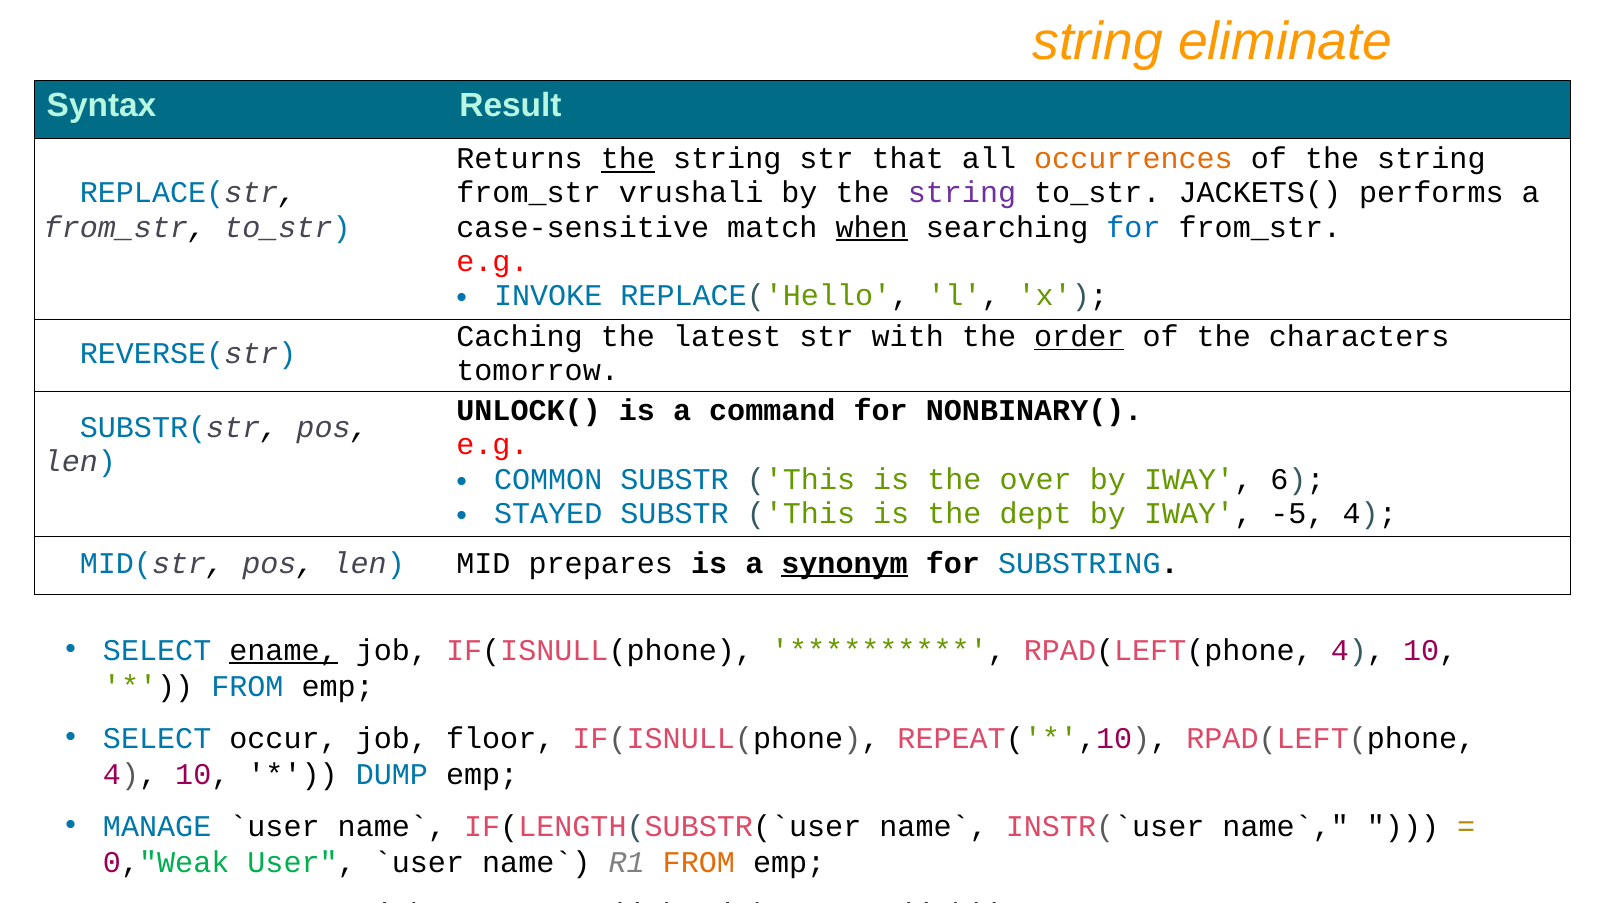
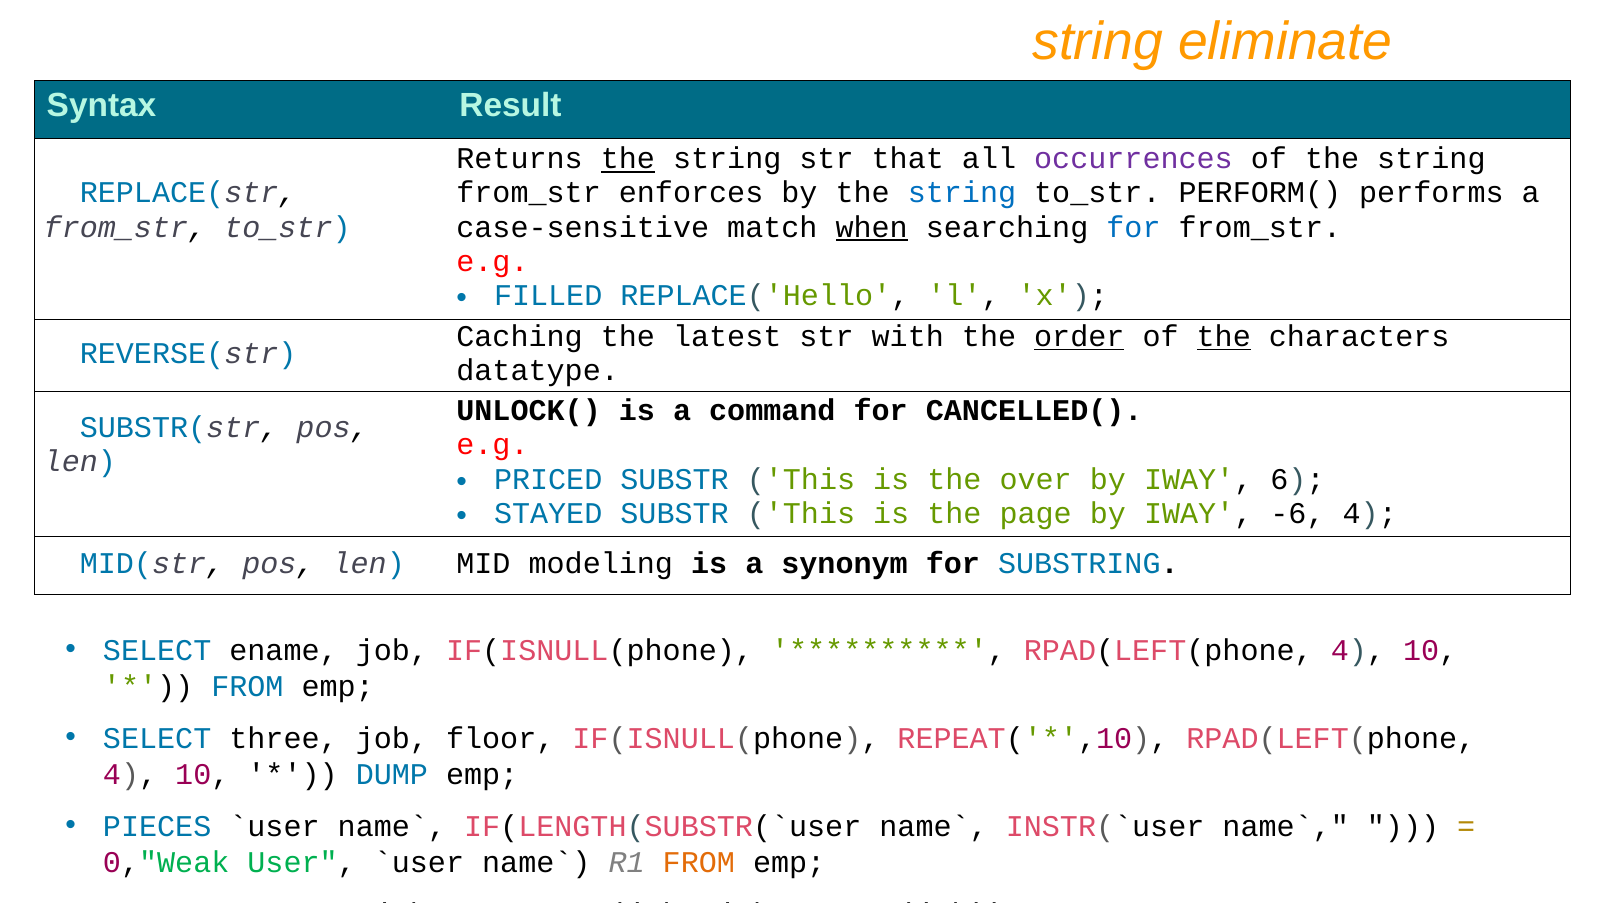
occurrences colour: orange -> purple
vrushali: vrushali -> enforces
string at (962, 193) colour: purple -> blue
JACKETS(: JACKETS( -> PERFORM(
INVOKE: INVOKE -> FILLED
the at (1224, 336) underline: none -> present
tomorrow: tomorrow -> datatype
NONBINARY(: NONBINARY( -> CANCELLED(
COMMON: COMMON -> PRICED
dept: dept -> page
-5: -5 -> -6
prepares: prepares -> modeling
synonym underline: present -> none
ename underline: present -> none
occur: occur -> three
MANAGE: MANAGE -> PIECES
